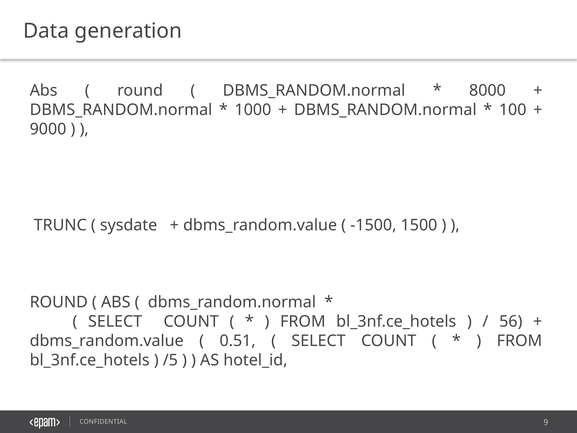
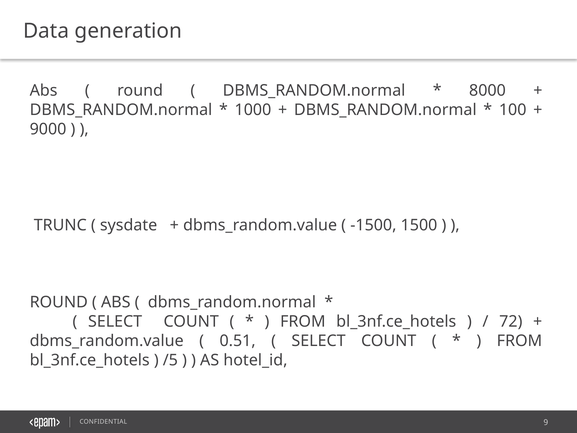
56: 56 -> 72
